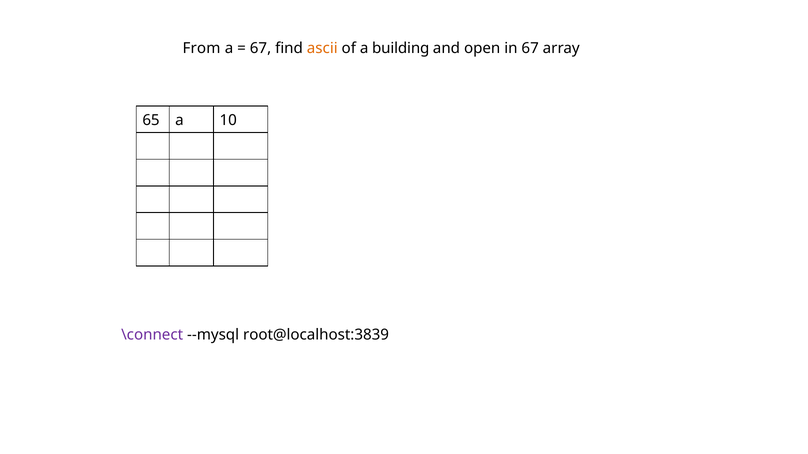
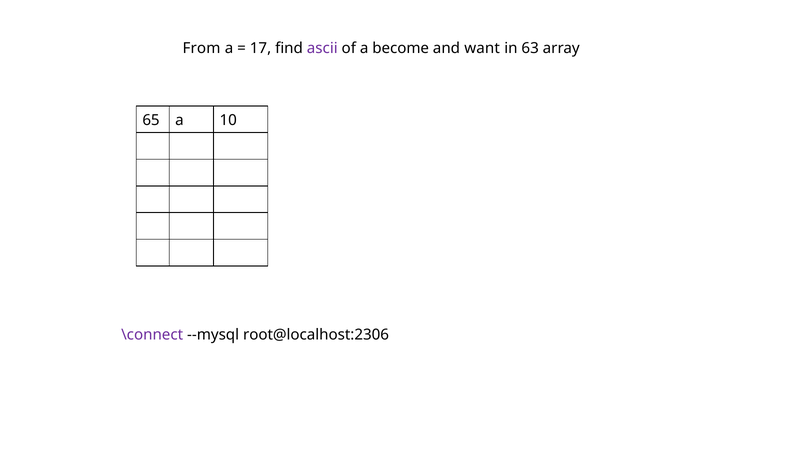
67 at (261, 48): 67 -> 17
ascii colour: orange -> purple
building: building -> become
open: open -> want
in 67: 67 -> 63
root@localhost:3839: root@localhost:3839 -> root@localhost:2306
